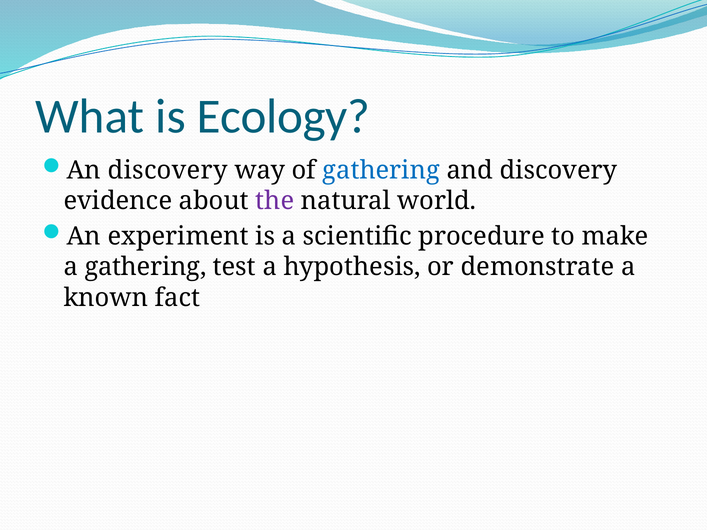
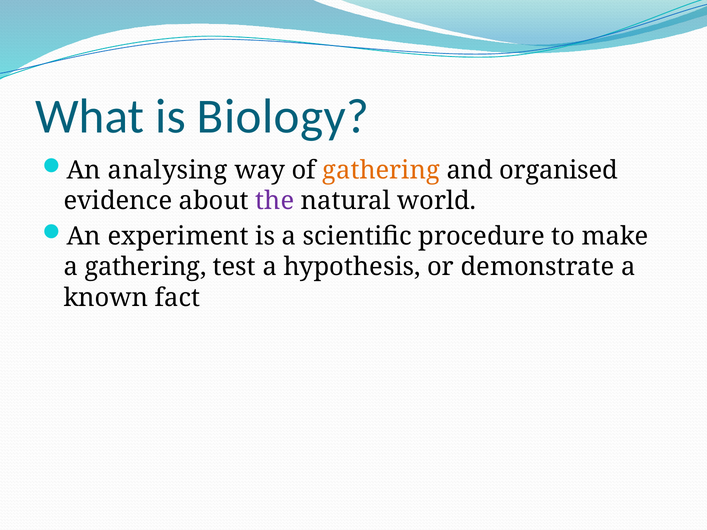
Ecology: Ecology -> Biology
An discovery: discovery -> analysing
gathering at (381, 170) colour: blue -> orange
and discovery: discovery -> organised
